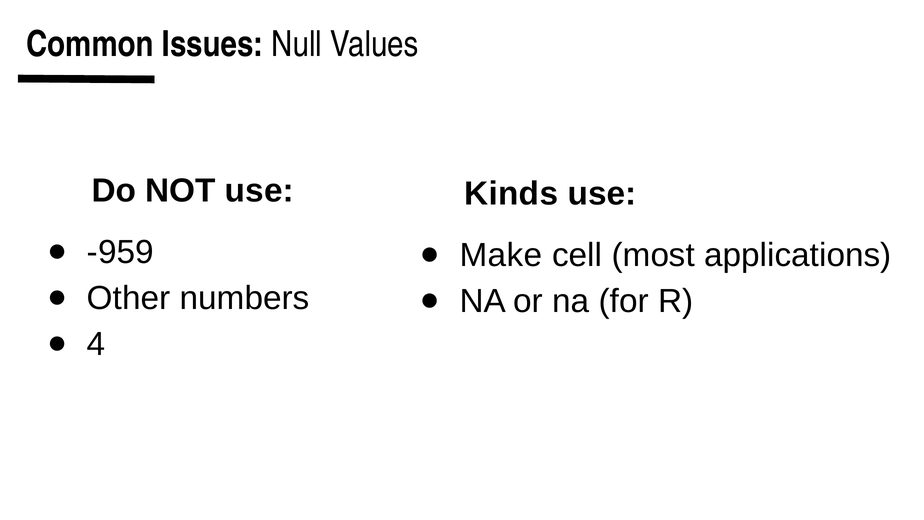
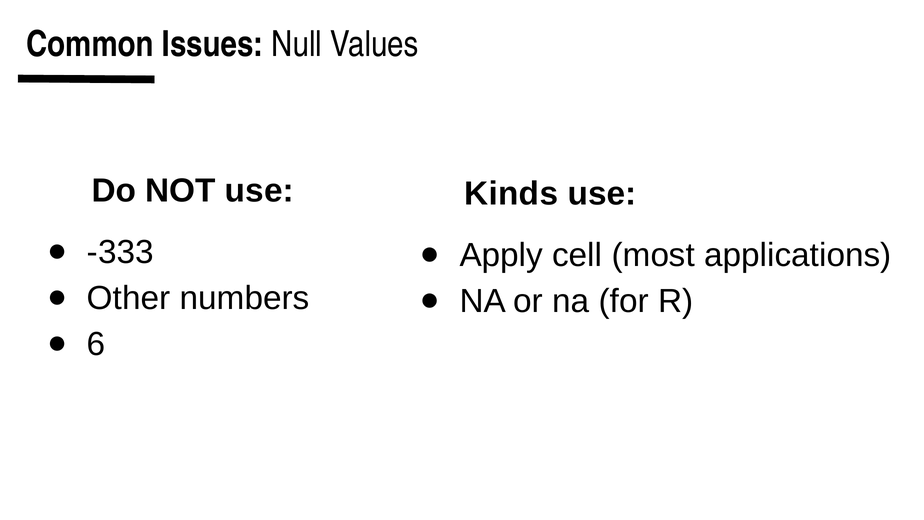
-959: -959 -> -333
Make: Make -> Apply
4: 4 -> 6
